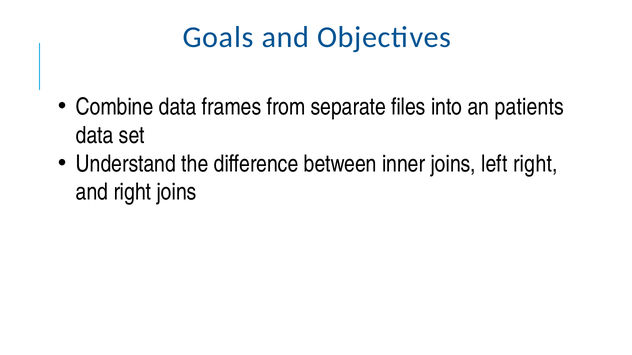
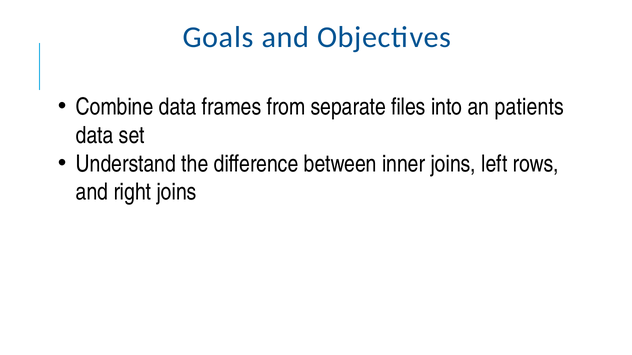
left right: right -> rows
